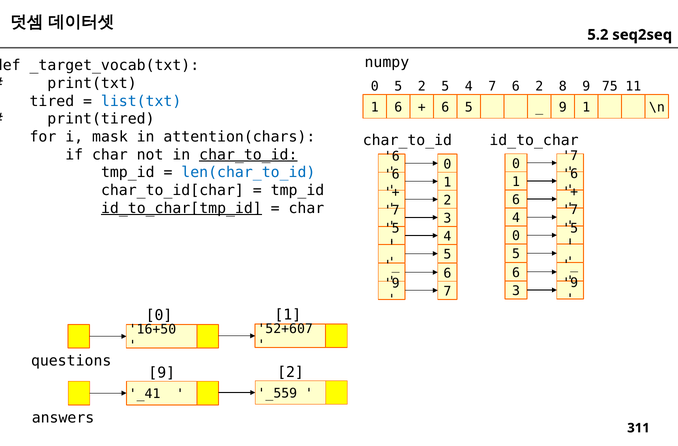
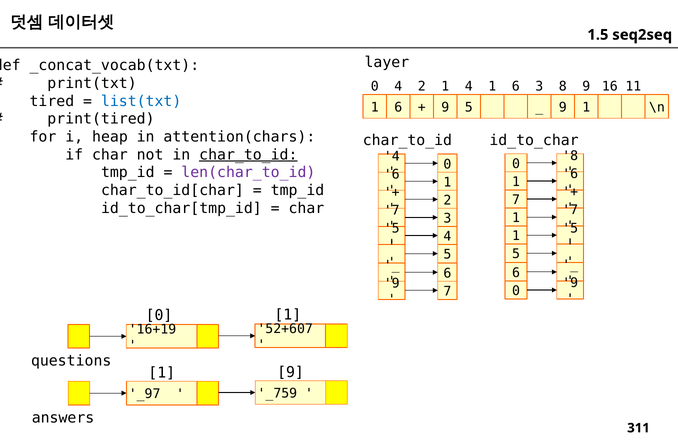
5.2: 5.2 -> 1.5
numpy: numpy -> layer
_target_vocab(txt: _target_vocab(txt -> _concat_vocab(txt
5 at (398, 86): 5 -> 4
2 5: 5 -> 1
7 at (492, 86): 7 -> 1
6 2: 2 -> 3
75: 75 -> 16
6 at (445, 107): 6 -> 9
mask: mask -> heap
7 at (570, 156): 7 -> 8
6 at (392, 156): 6 -> 4
len(char_to_id colour: blue -> purple
2 6: 6 -> 7
id_to_char[tmp_id underline: present -> none
3 4: 4 -> 1
0 at (516, 236): 0 -> 1
7 3: 3 -> 0
16+50: 16+50 -> 16+19
2 at (291, 372): 2 -> 9
9 at (162, 372): 9 -> 1
_559: _559 -> _759
_41: _41 -> _97
